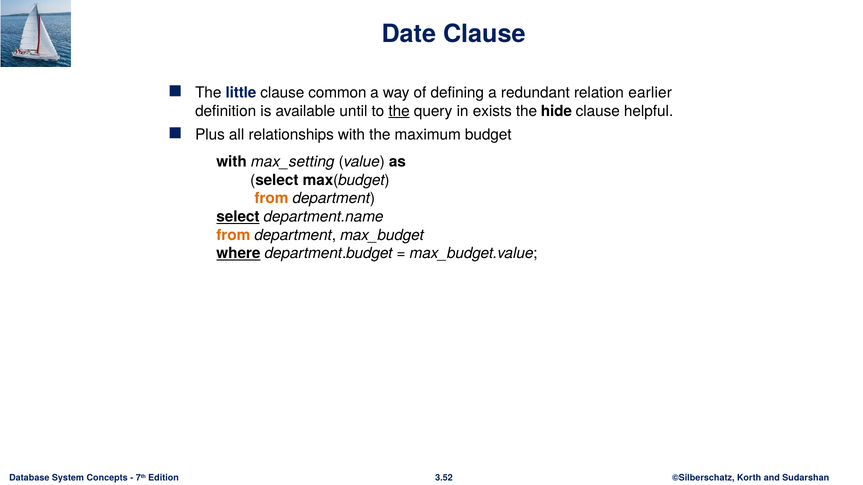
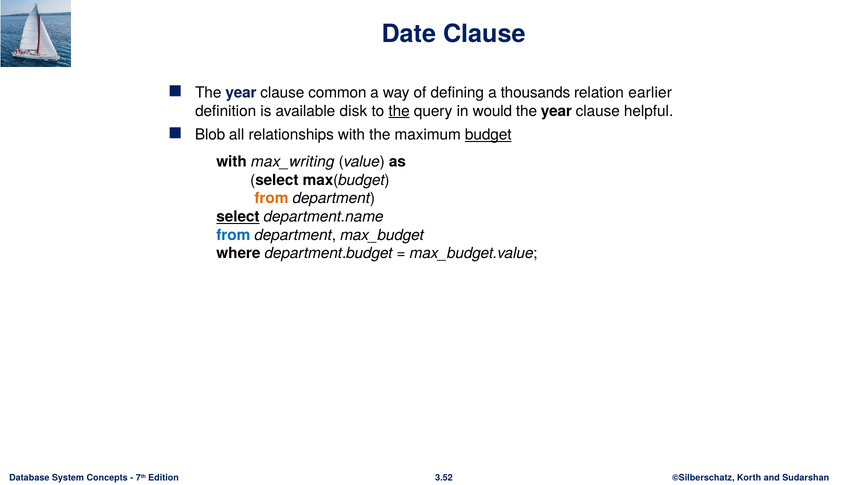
little at (241, 93): little -> year
redundant: redundant -> thousands
until: until -> disk
exists: exists -> would
hide at (556, 111): hide -> year
Plus: Plus -> Blob
budget underline: none -> present
max_setting: max_setting -> max_writing
from at (233, 235) colour: orange -> blue
where underline: present -> none
